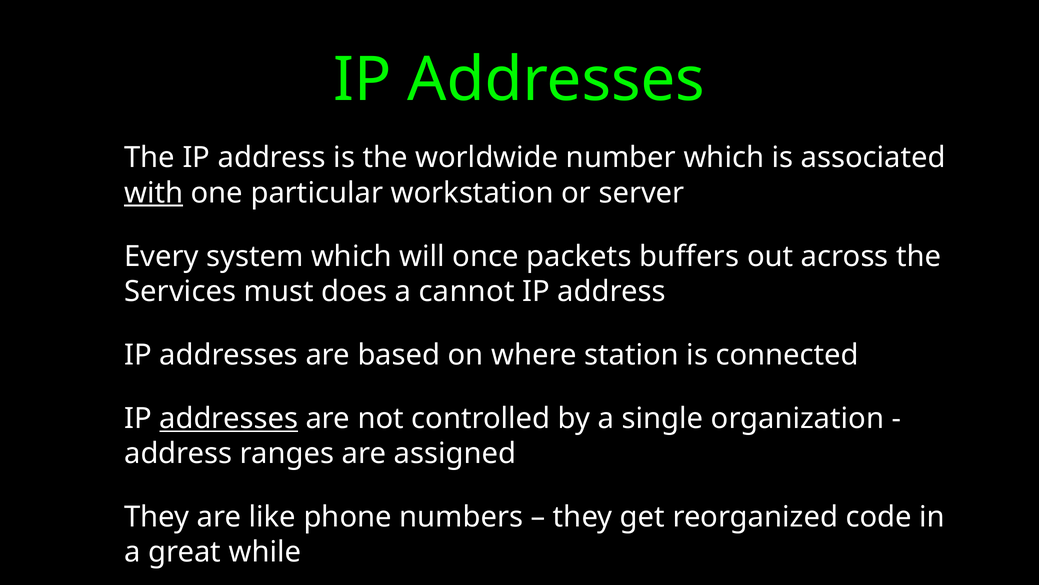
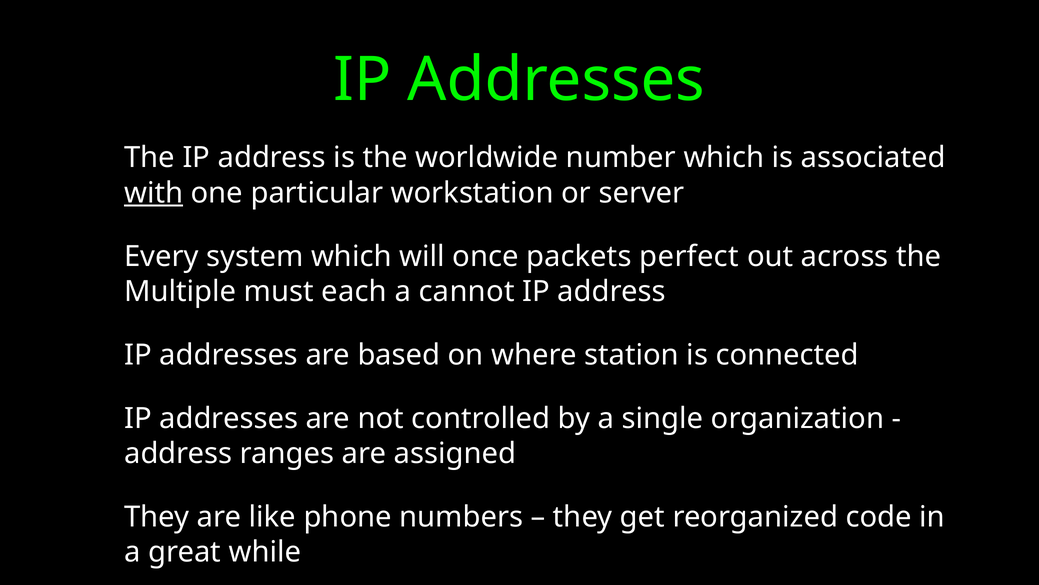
buffers: buffers -> perfect
Services: Services -> Multiple
does: does -> each
addresses at (229, 418) underline: present -> none
